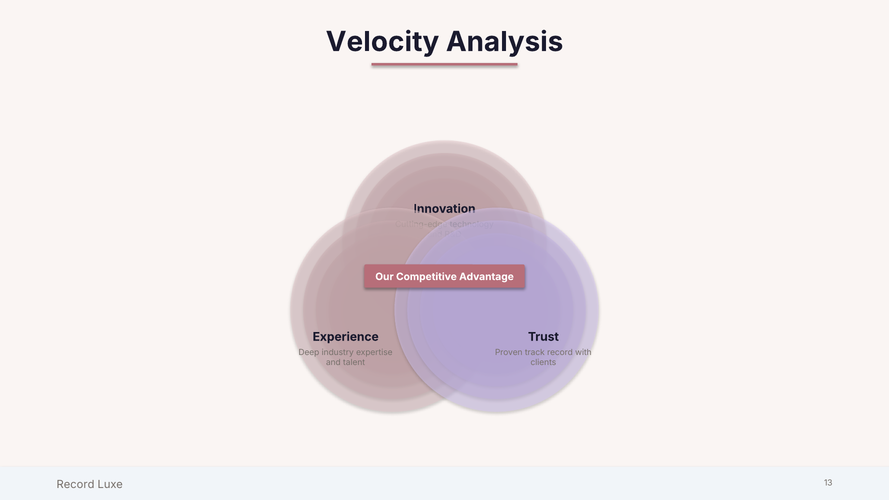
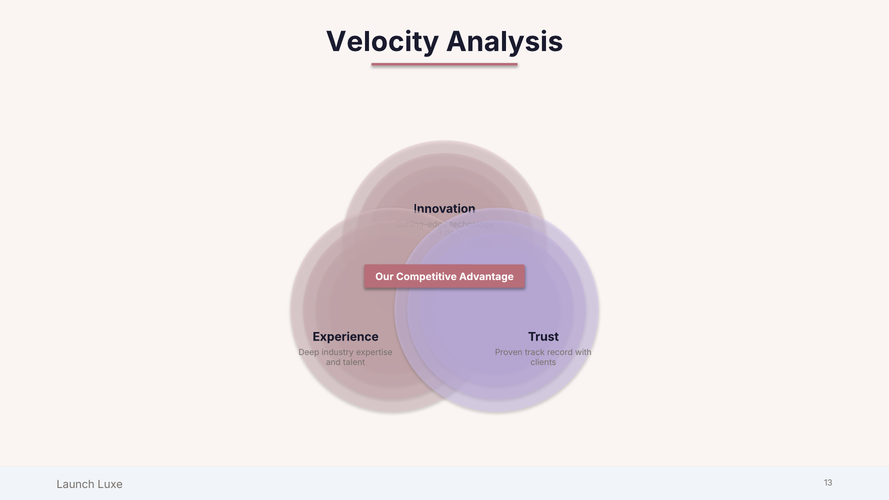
Record at (76, 485): Record -> Launch
